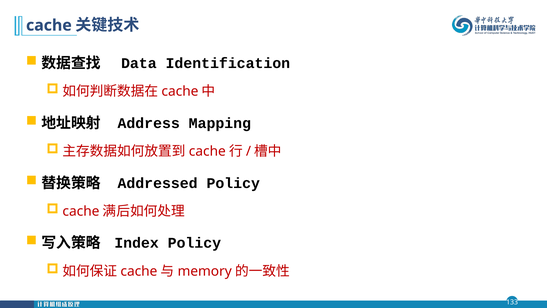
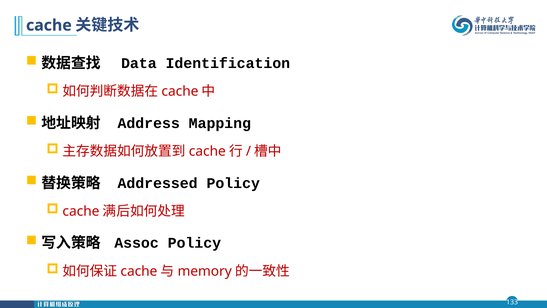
Index: Index -> Assoc
